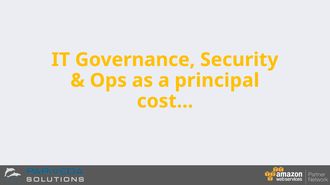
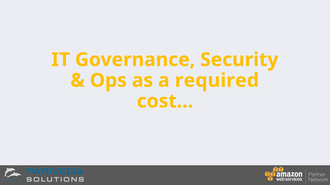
principal: principal -> required
